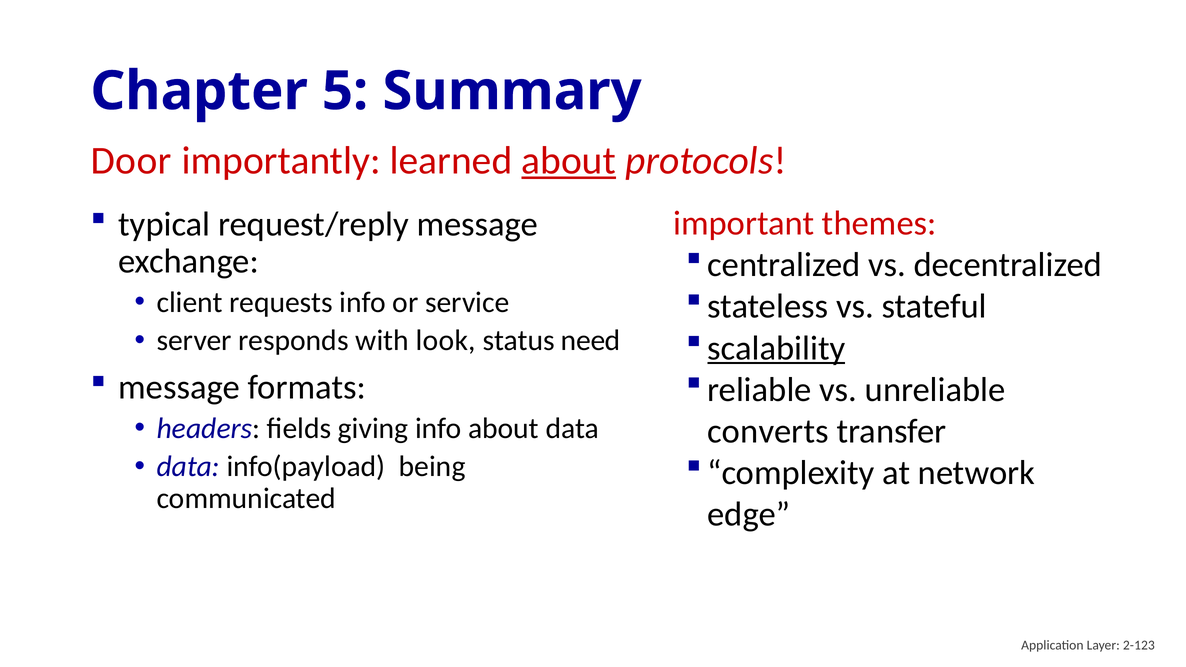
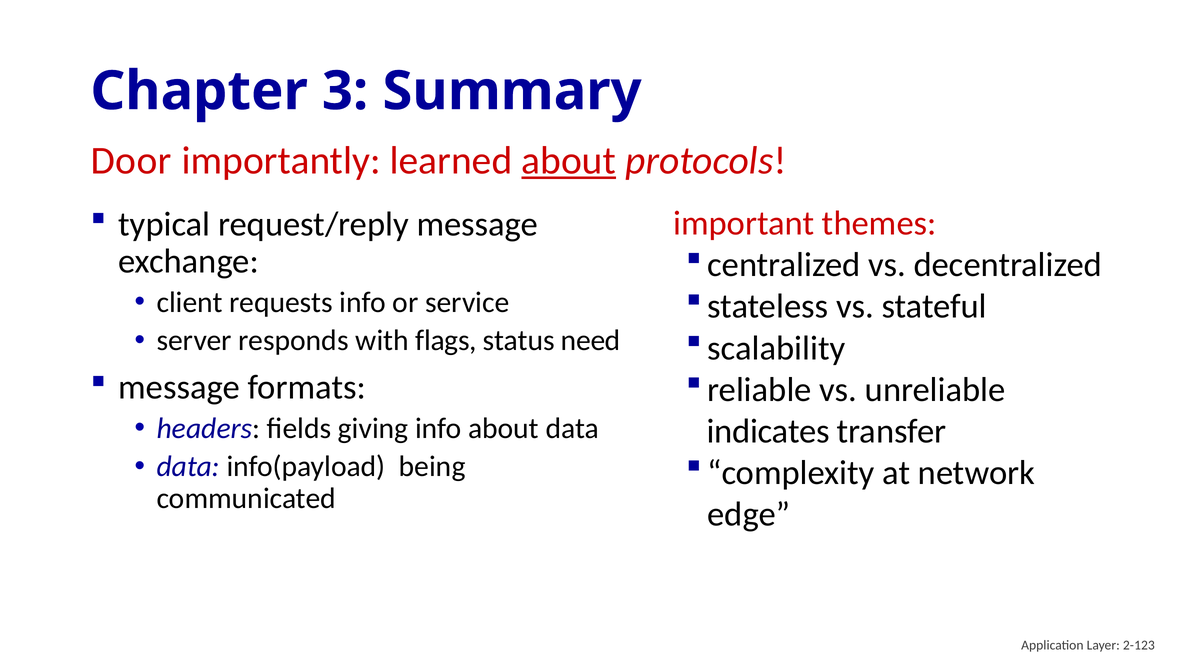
5: 5 -> 3
look: look -> flags
scalability underline: present -> none
converts: converts -> indicates
